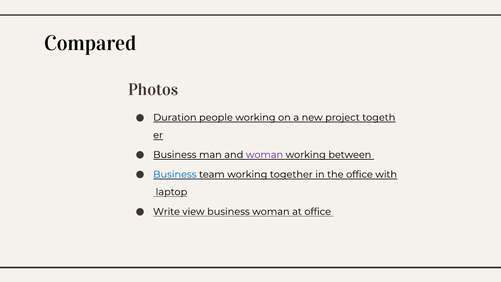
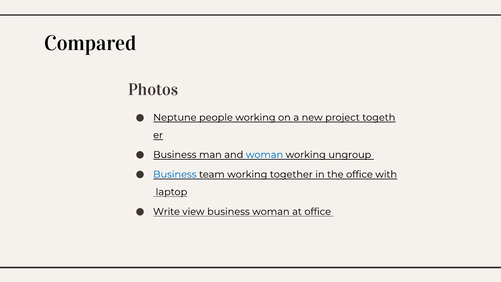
Duration: Duration -> Neptune
woman at (264, 155) colour: purple -> blue
between: between -> ungroup
